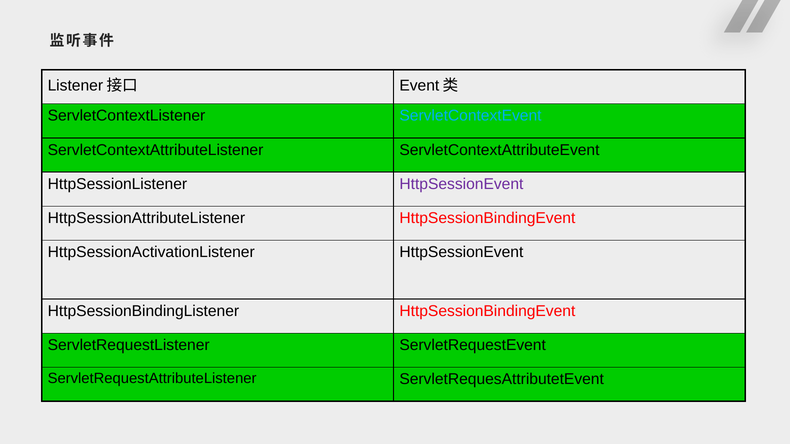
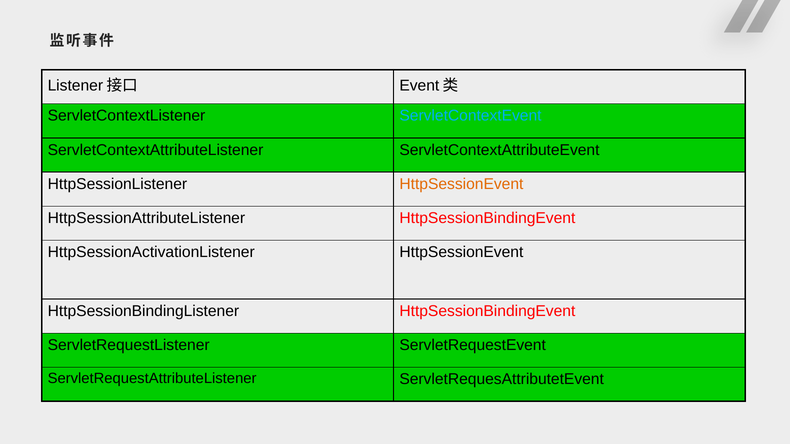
HttpSessionEvent at (461, 184) colour: purple -> orange
